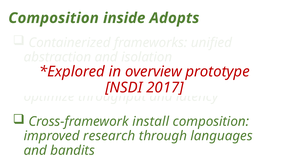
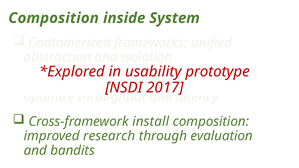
Adopts: Adopts -> System
overview: overview -> usability
languages: languages -> evaluation
